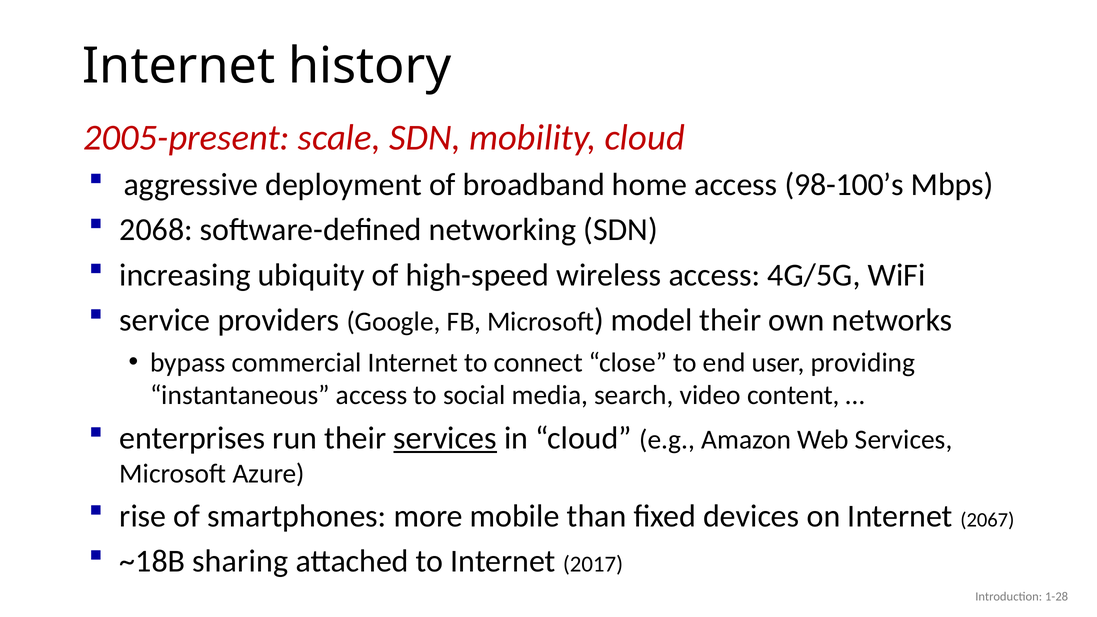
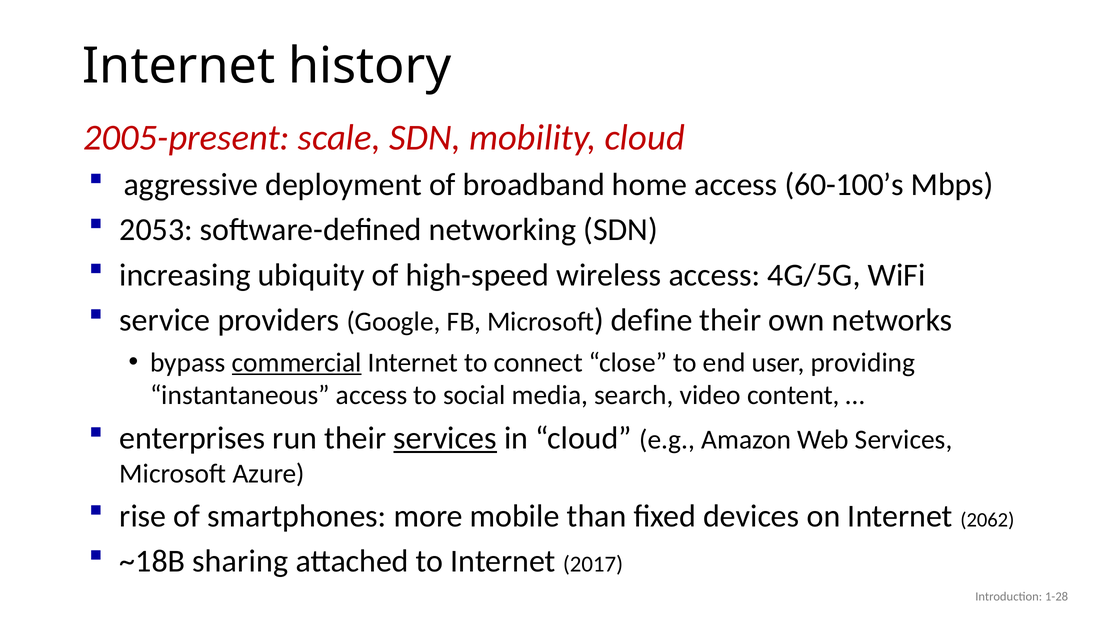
98-100’s: 98-100’s -> 60-100’s
2068: 2068 -> 2053
model: model -> define
commercial underline: none -> present
2067: 2067 -> 2062
